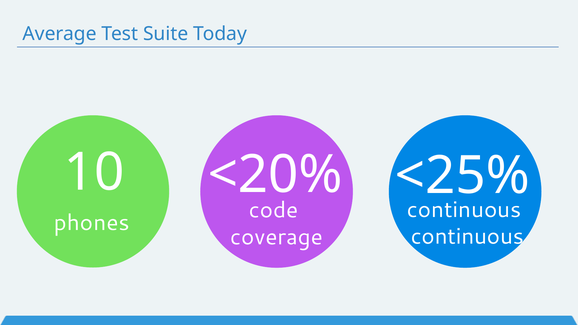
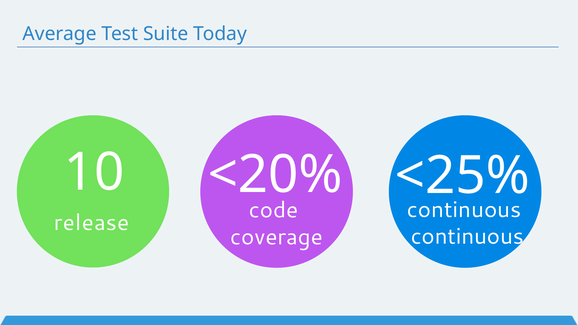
phones: phones -> release
